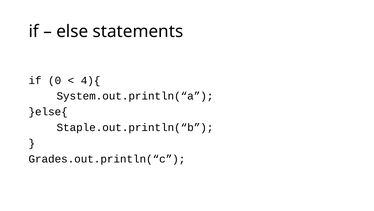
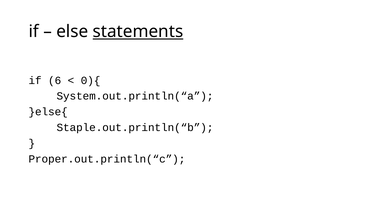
statements underline: none -> present
0: 0 -> 6
4){: 4){ -> 0){
Grades.out.println(“c: Grades.out.println(“c -> Proper.out.println(“c
